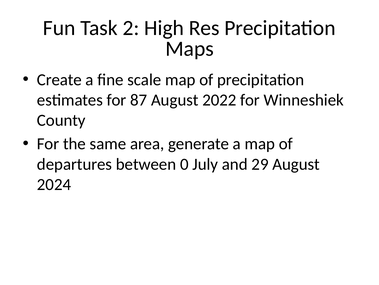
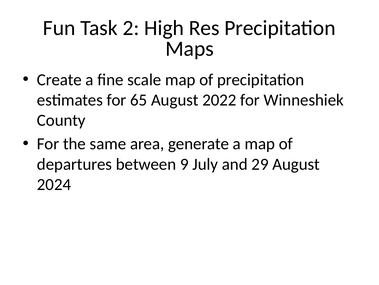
87: 87 -> 65
0: 0 -> 9
